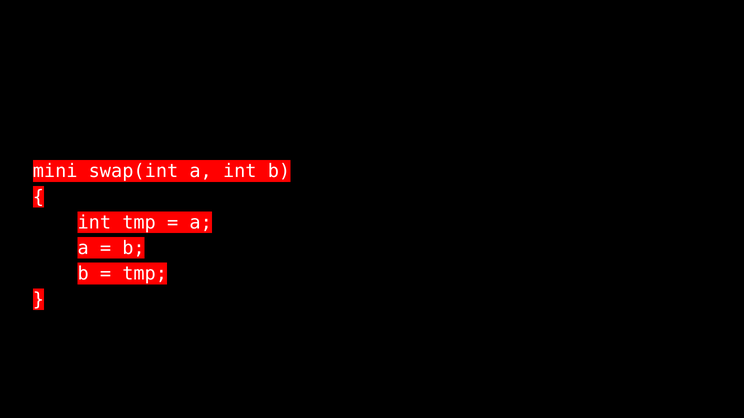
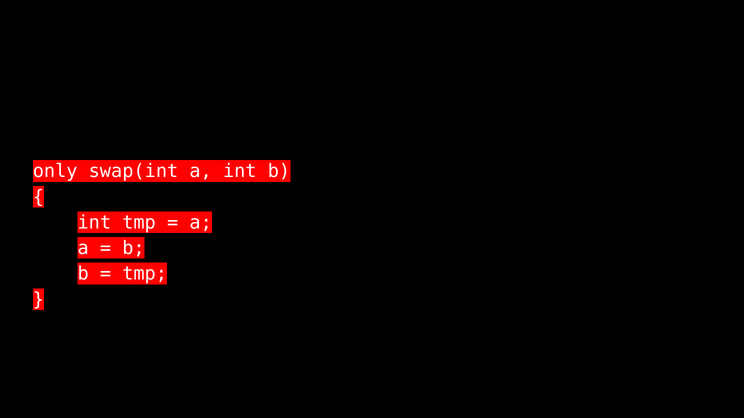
mini: mini -> only
